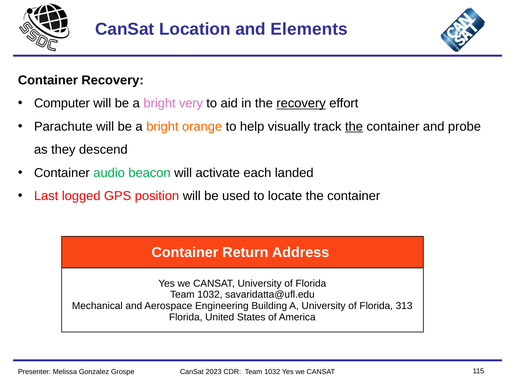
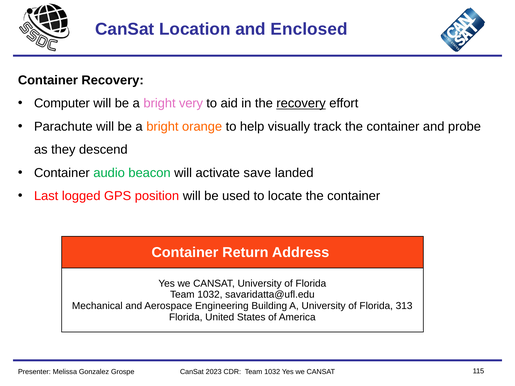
Elements: Elements -> Enclosed
the at (354, 127) underline: present -> none
each: each -> save
